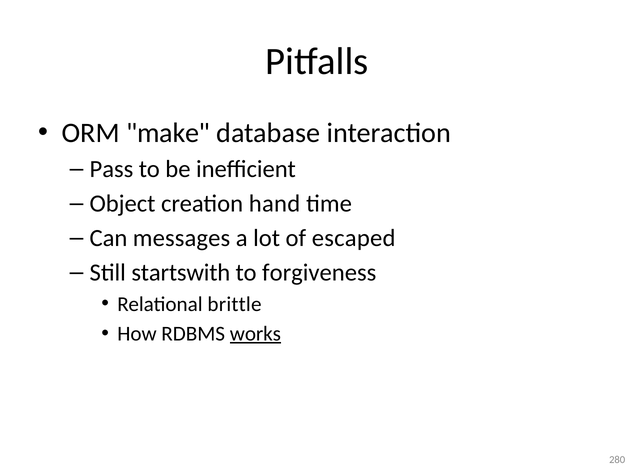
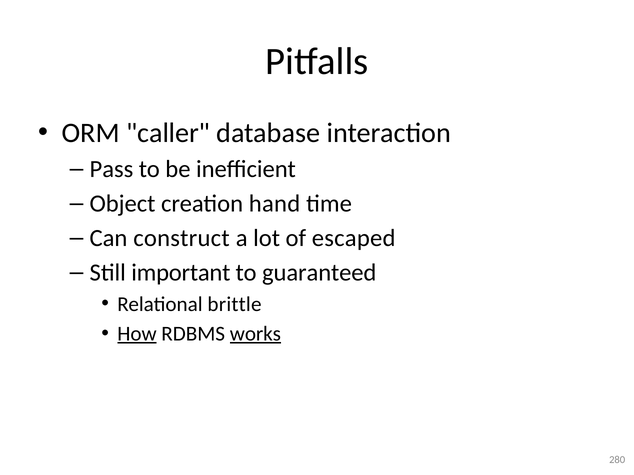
make: make -> caller
messages: messages -> construct
startswith: startswith -> important
forgiveness: forgiveness -> guaranteed
How underline: none -> present
